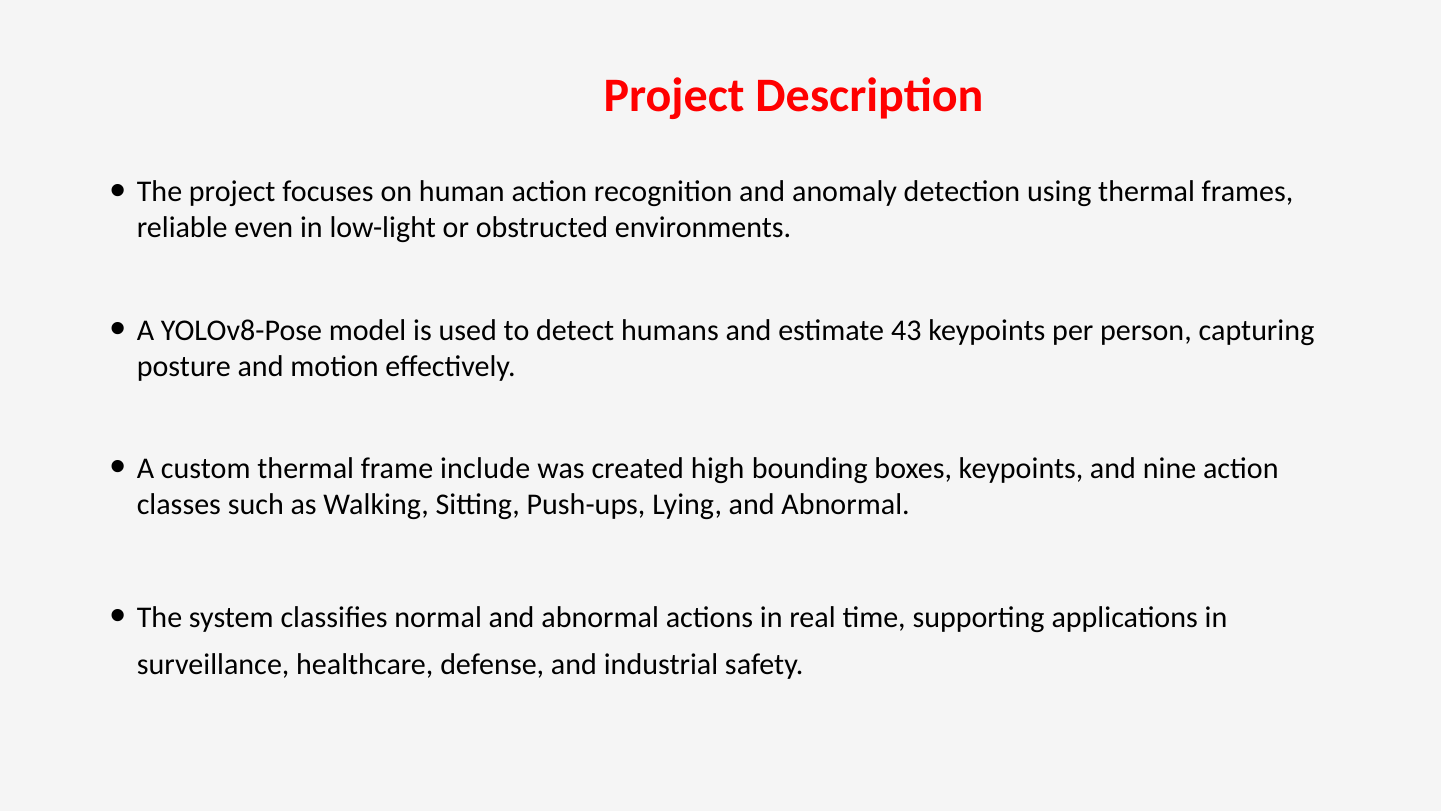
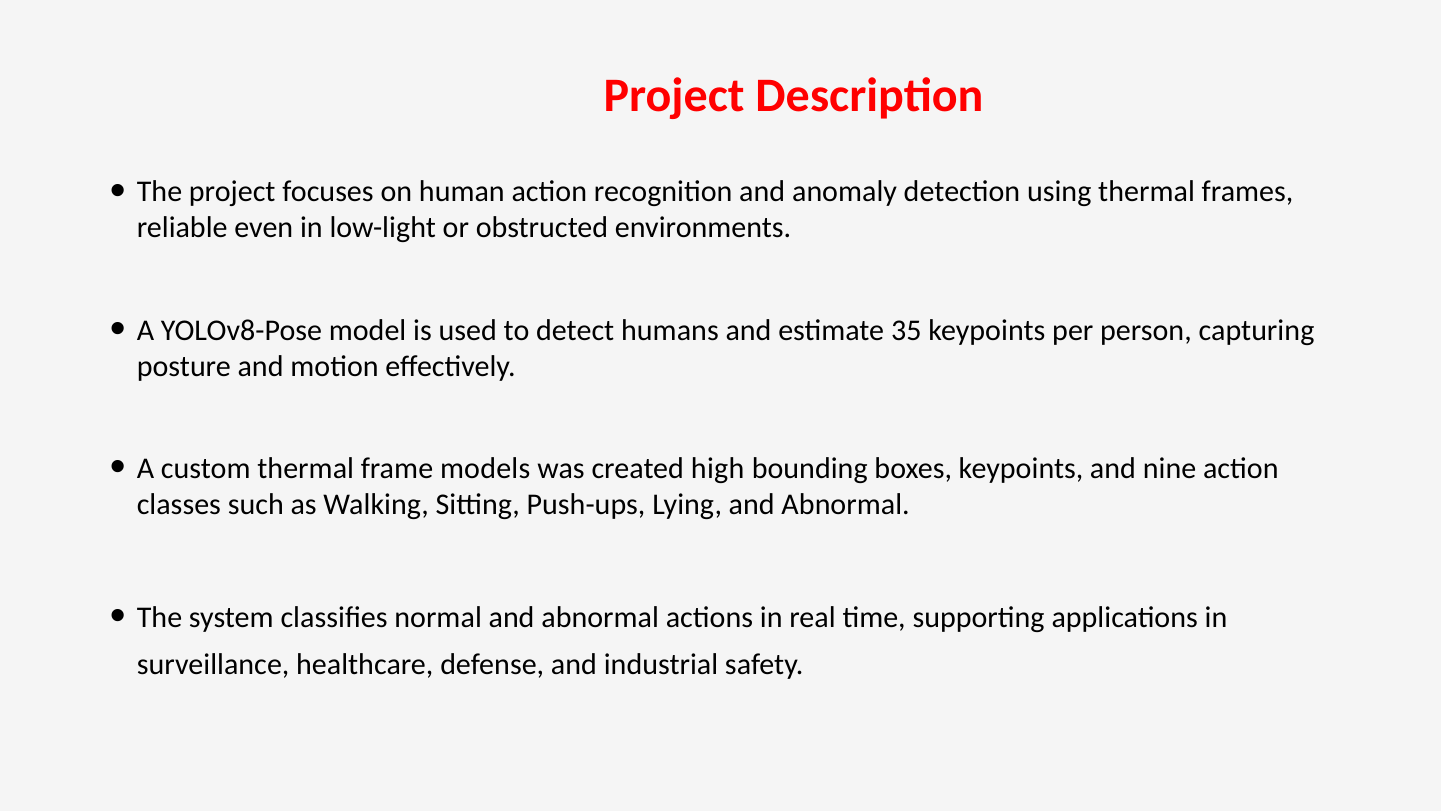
43: 43 -> 35
include: include -> models
